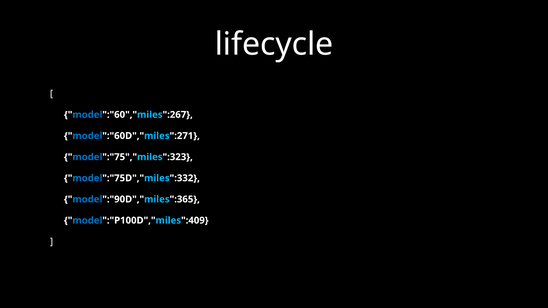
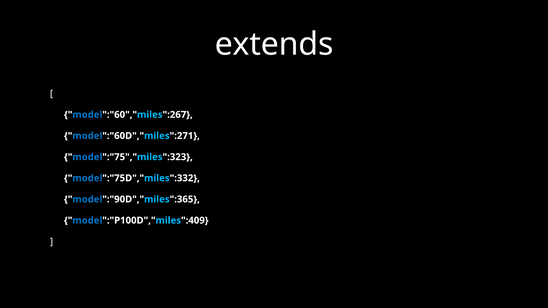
lifecycle: lifecycle -> extends
